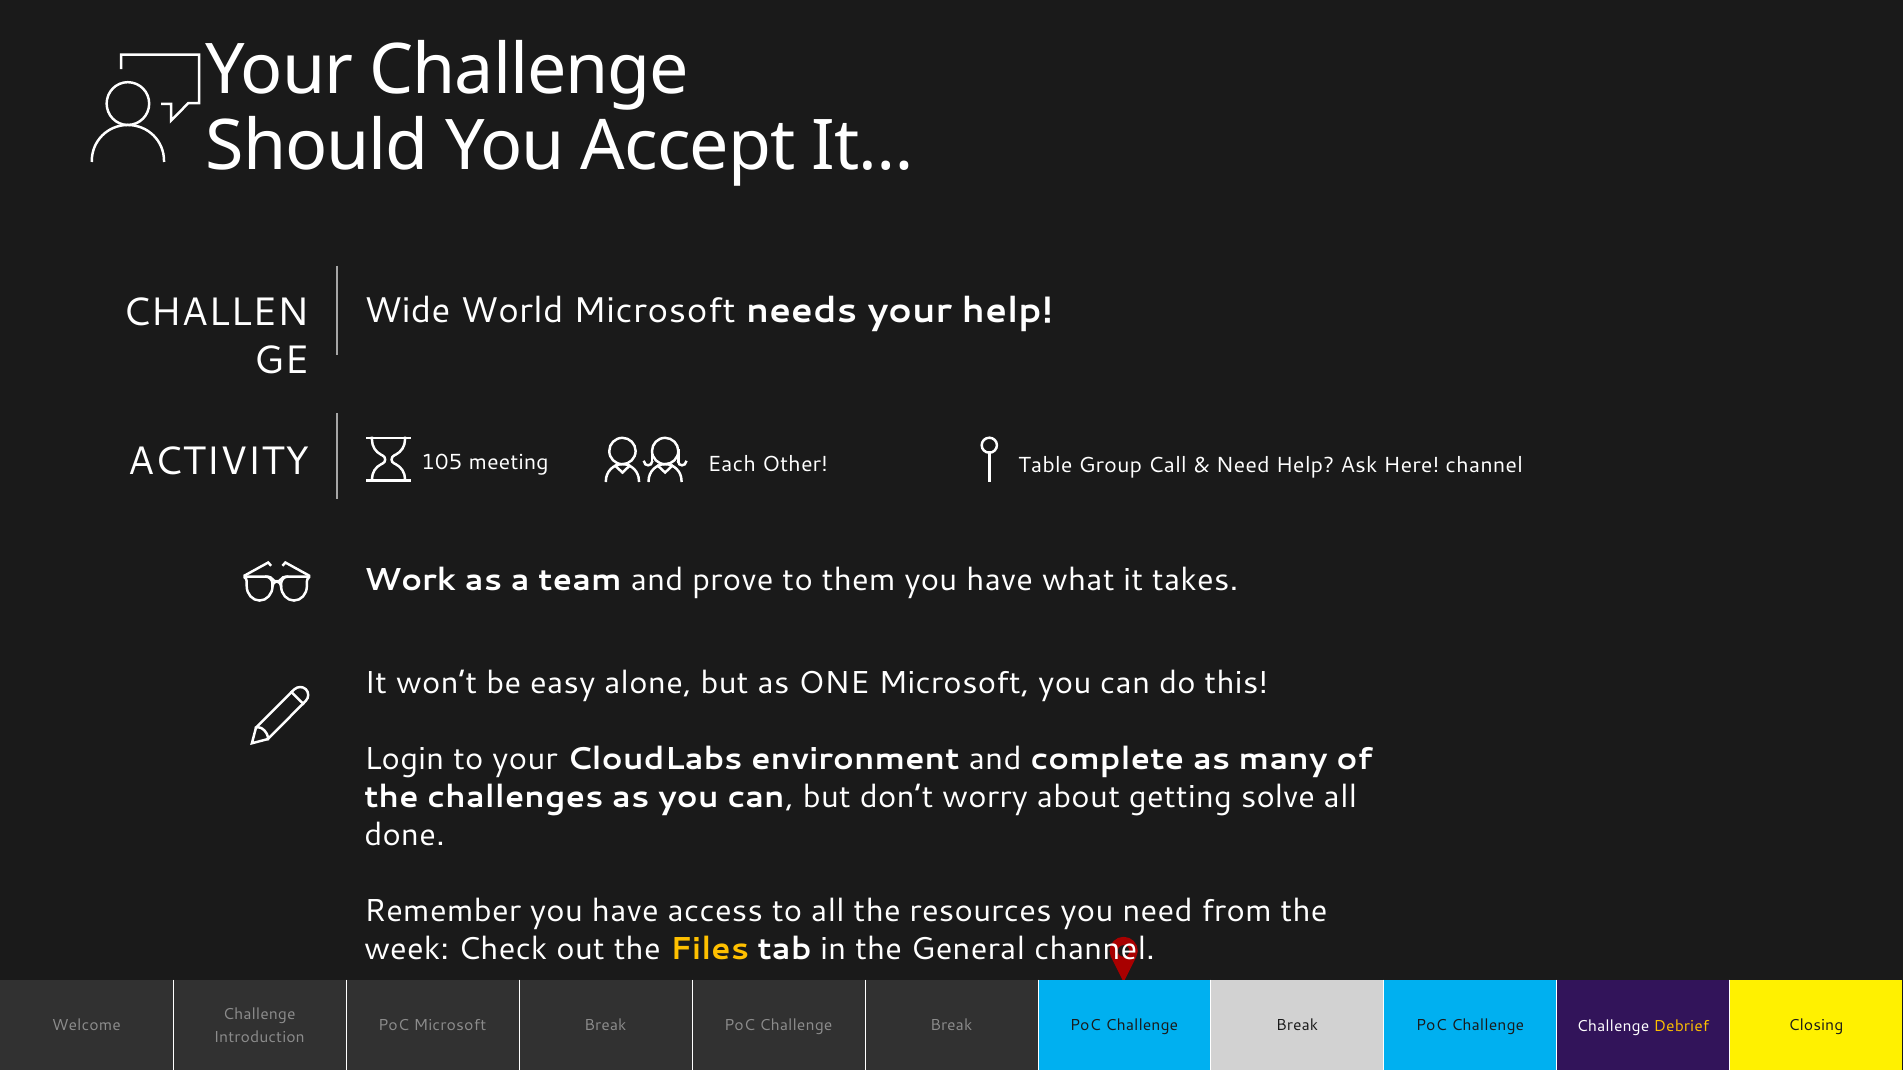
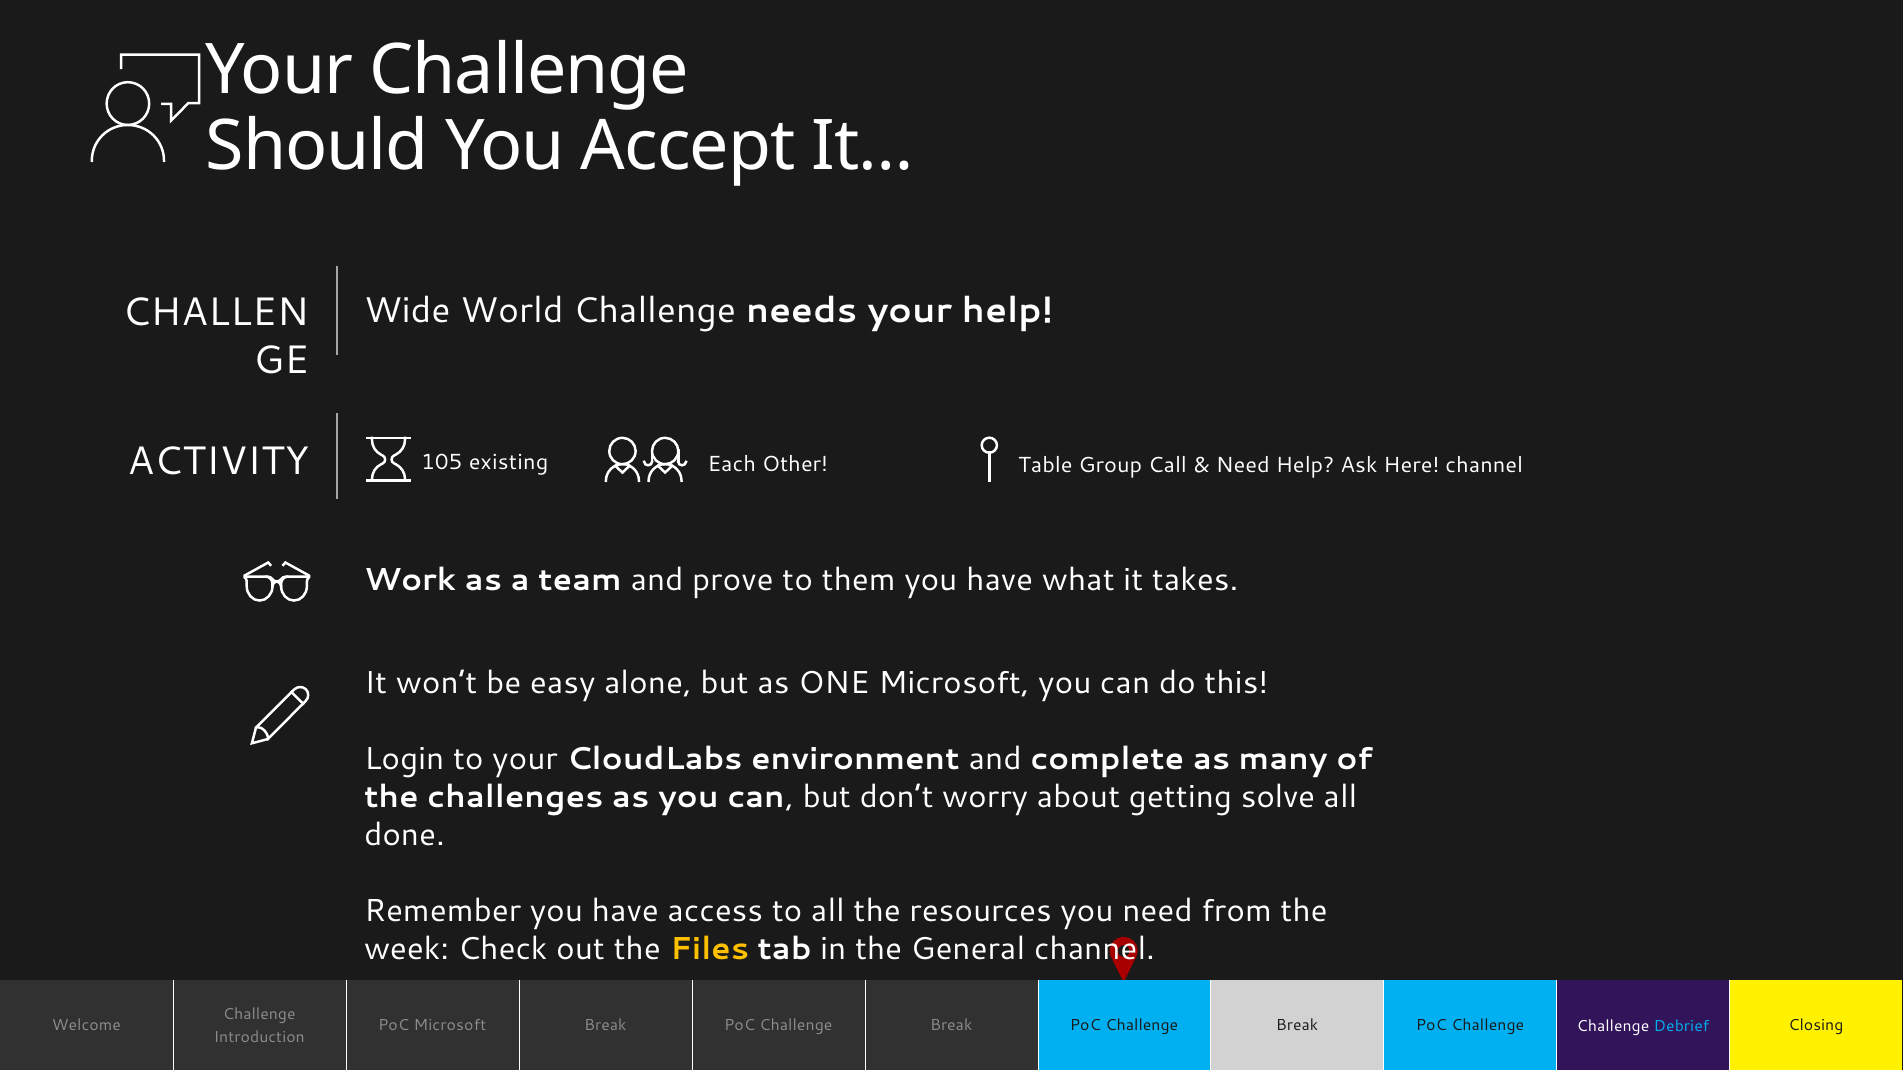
World Microsoft: Microsoft -> Challenge
meeting: meeting -> existing
Debrief colour: yellow -> light blue
